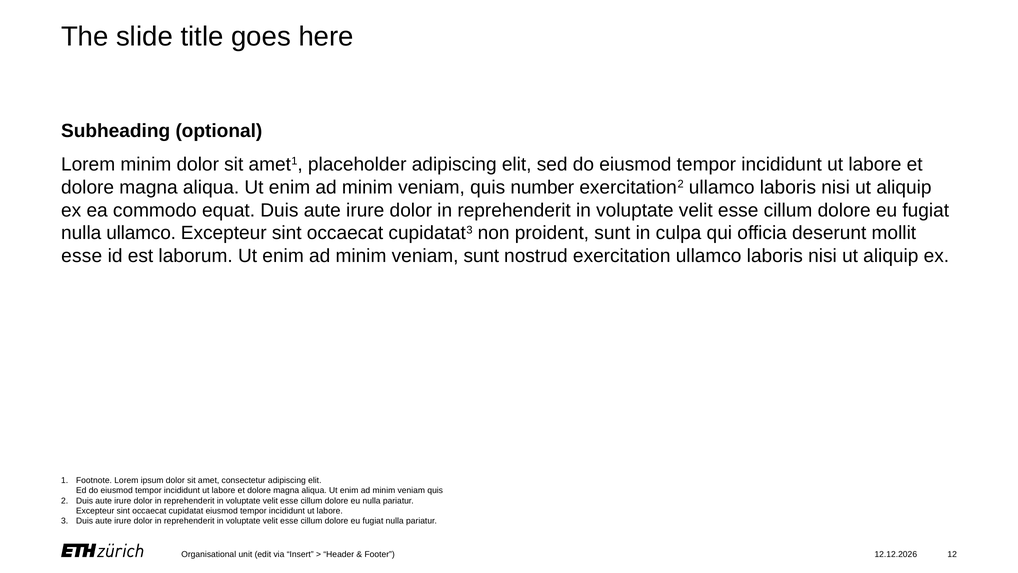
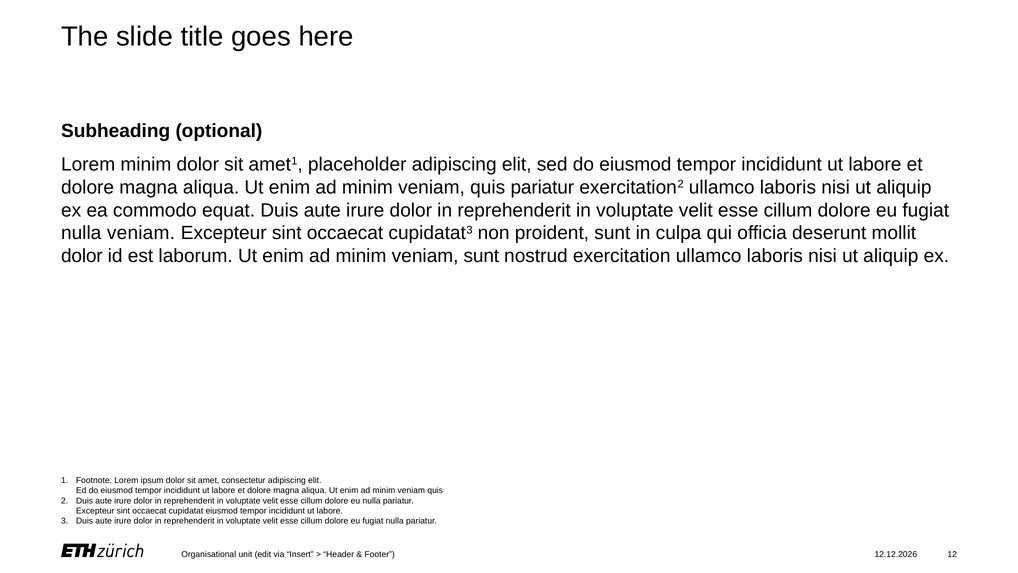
quis number: number -> pariatur
nulla ullamco: ullamco -> veniam
esse at (82, 256): esse -> dolor
